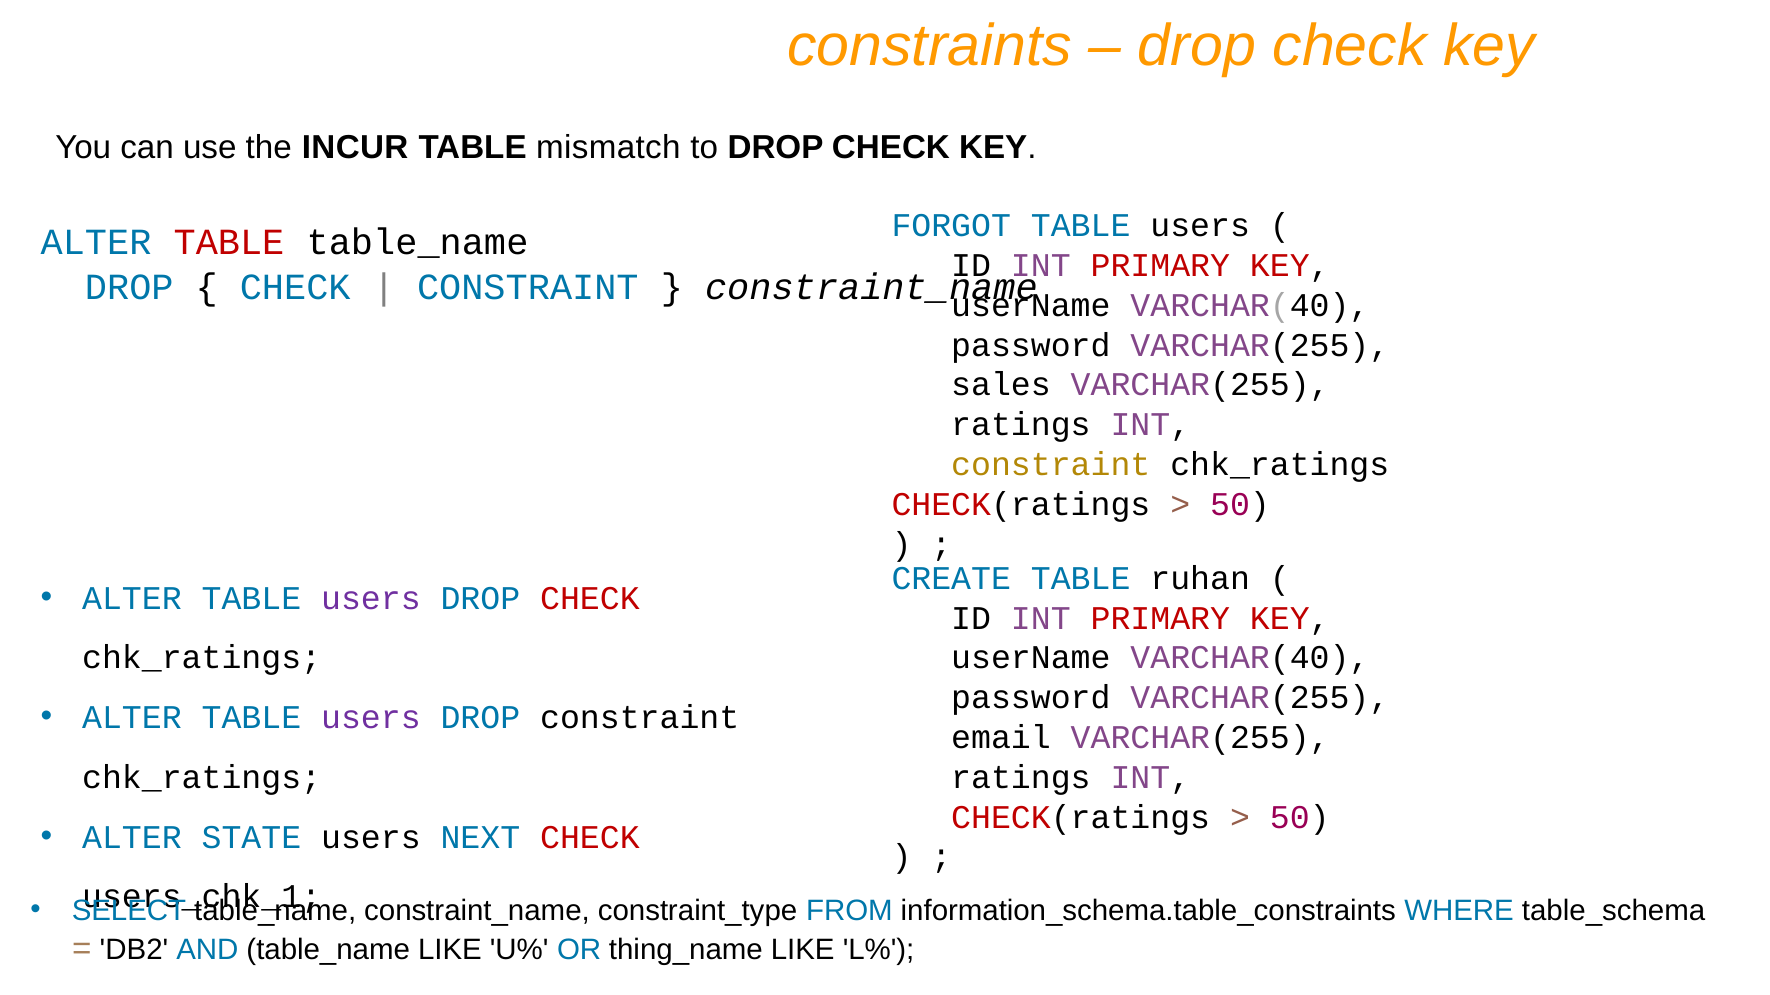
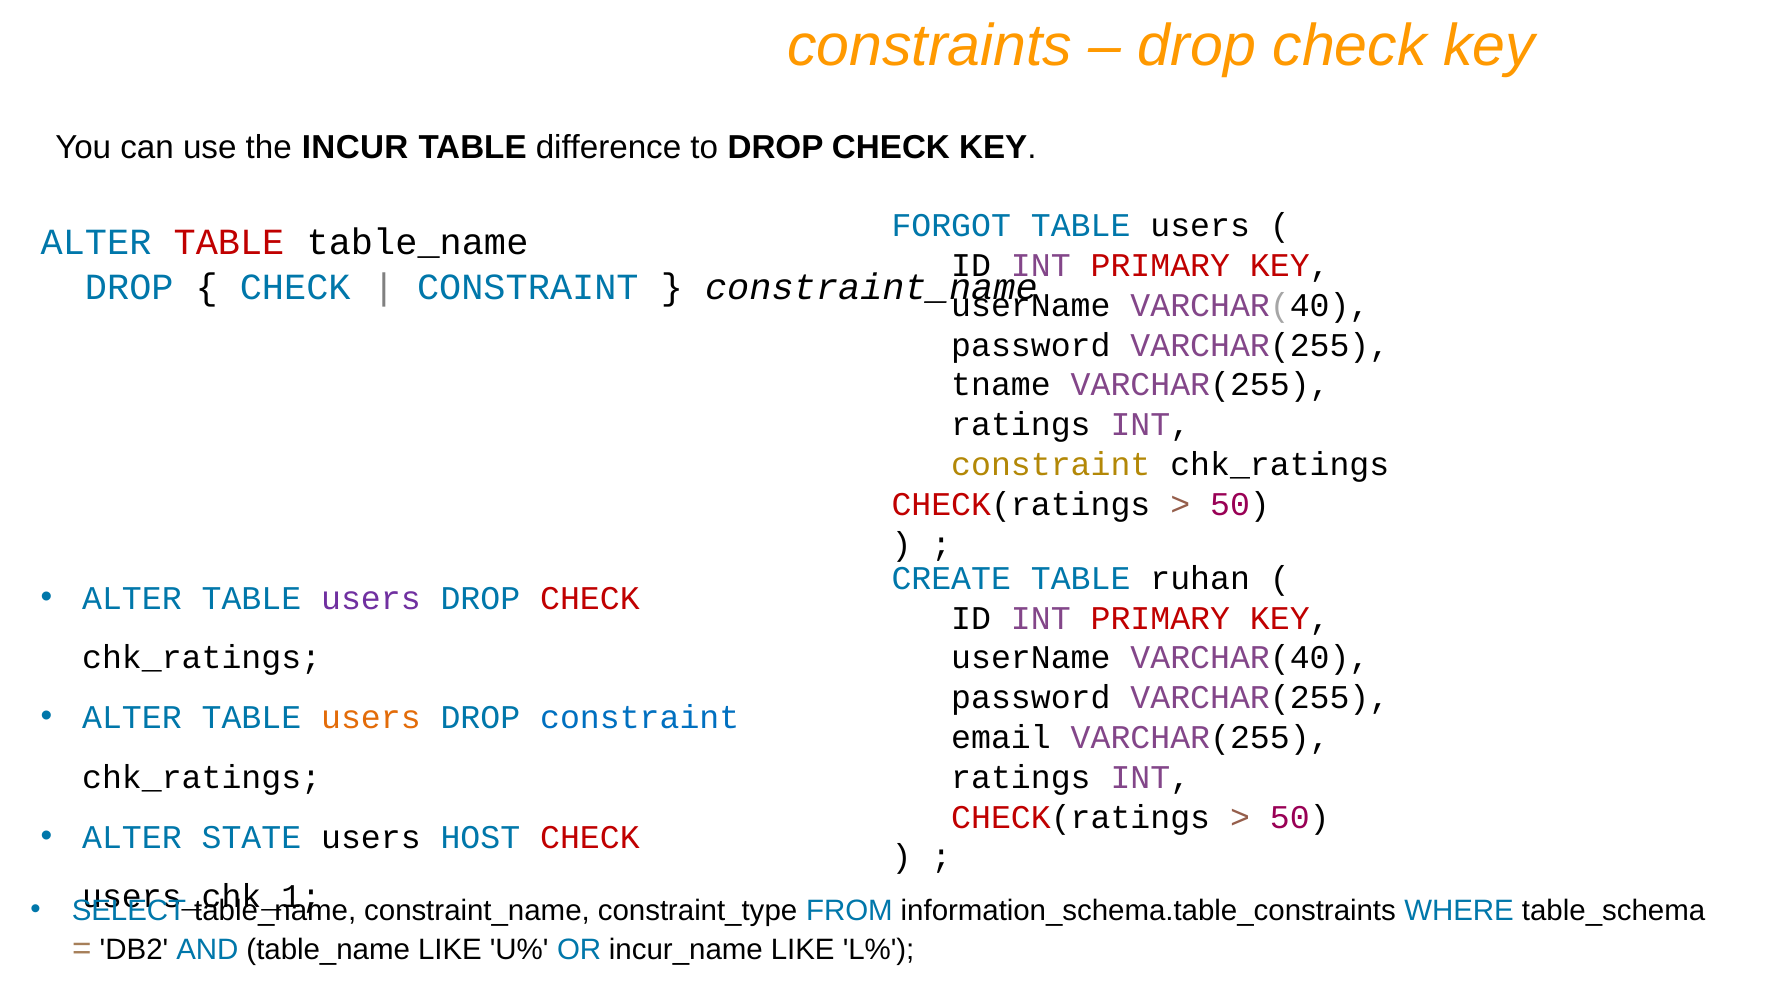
mismatch: mismatch -> difference
sales: sales -> tname
users at (371, 718) colour: purple -> orange
constraint at (640, 718) colour: black -> blue
NEXT: NEXT -> HOST
thing_name: thing_name -> incur_name
